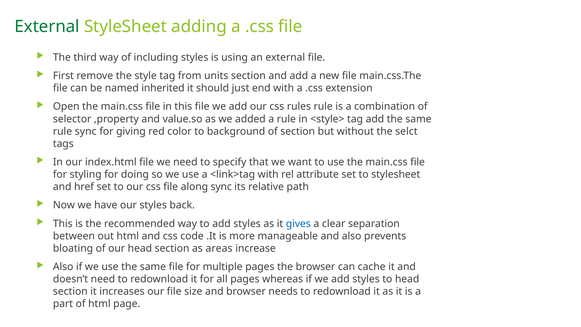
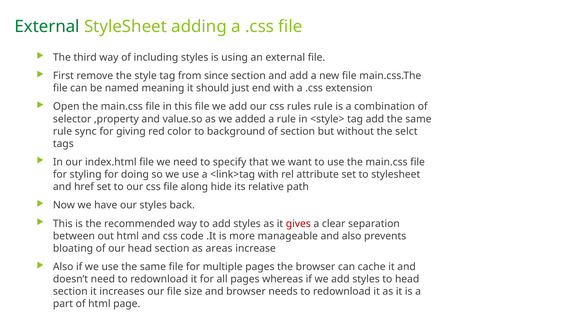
units: units -> since
inherited: inherited -> meaning
along sync: sync -> hide
gives colour: blue -> red
